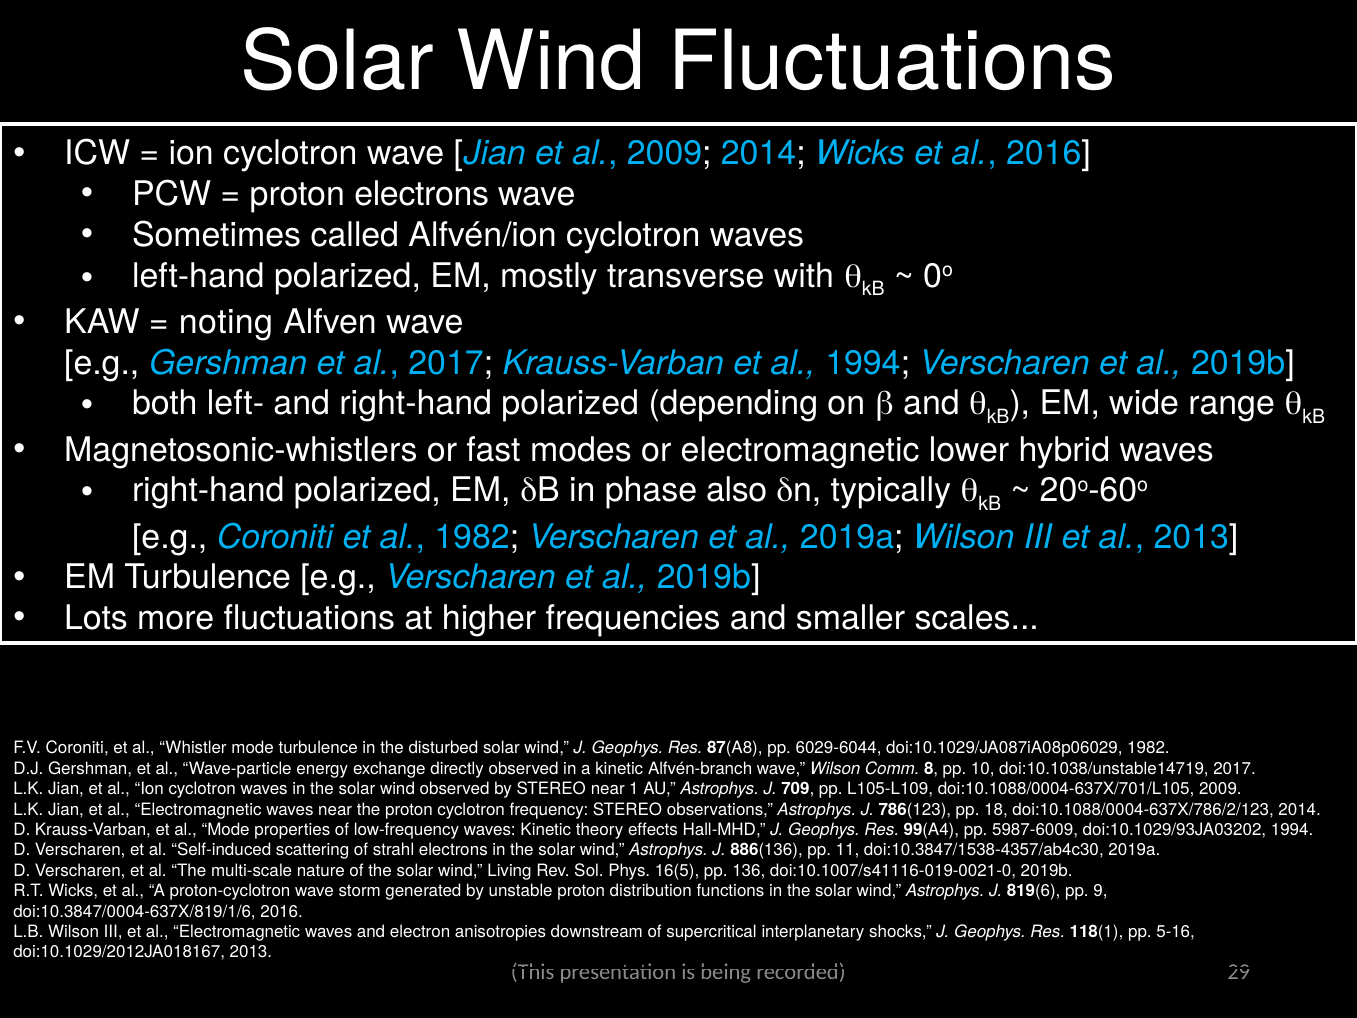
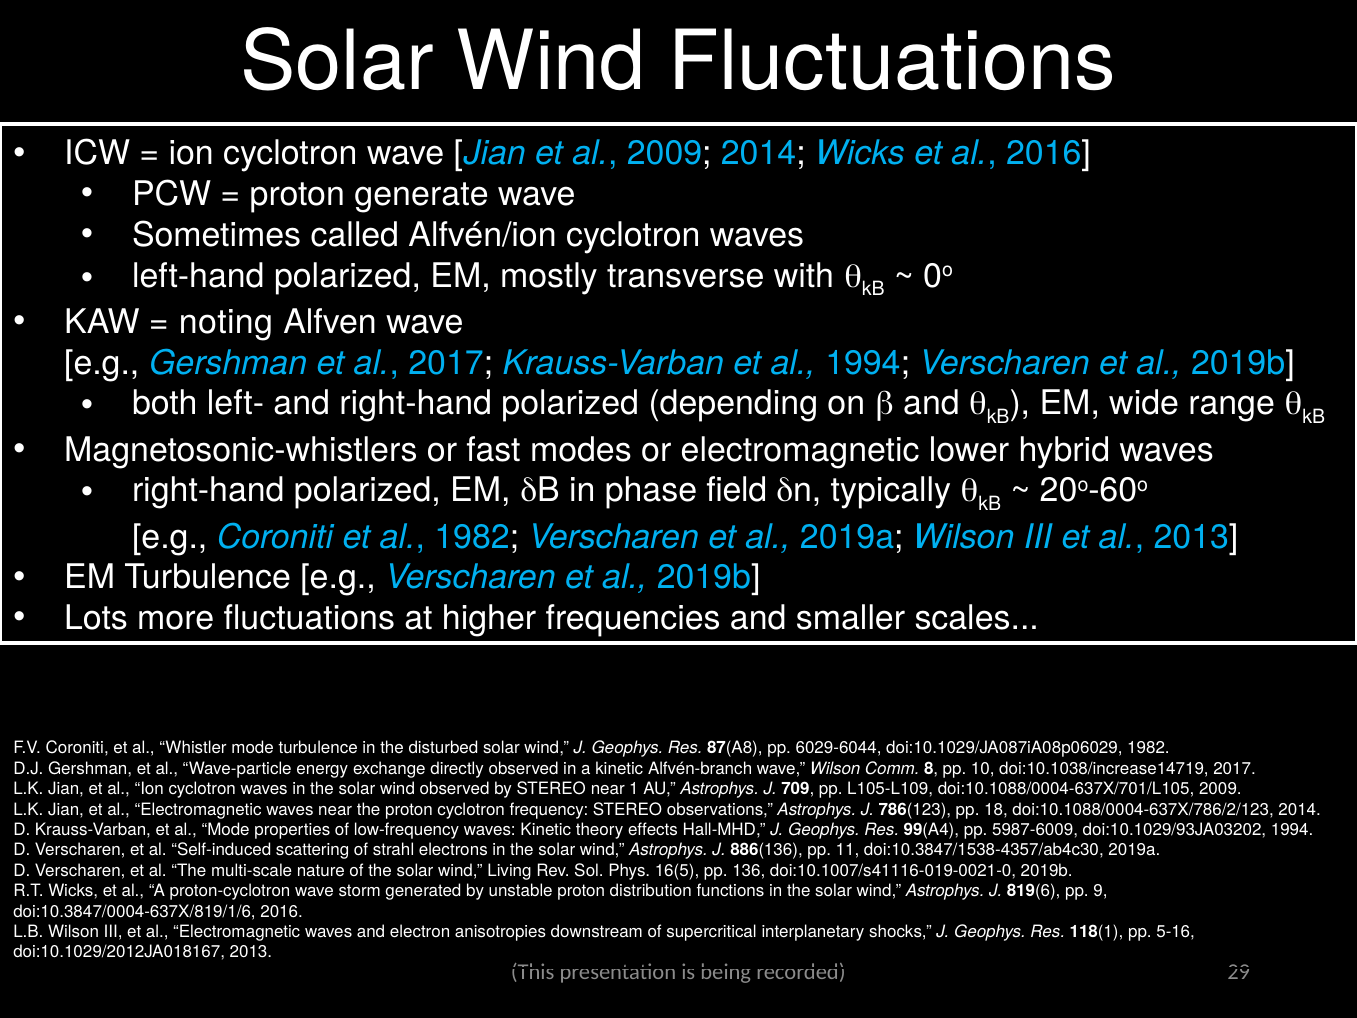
proton electrons: electrons -> generate
also: also -> field
doi:10.1038/unstable14719: doi:10.1038/unstable14719 -> doi:10.1038/increase14719
